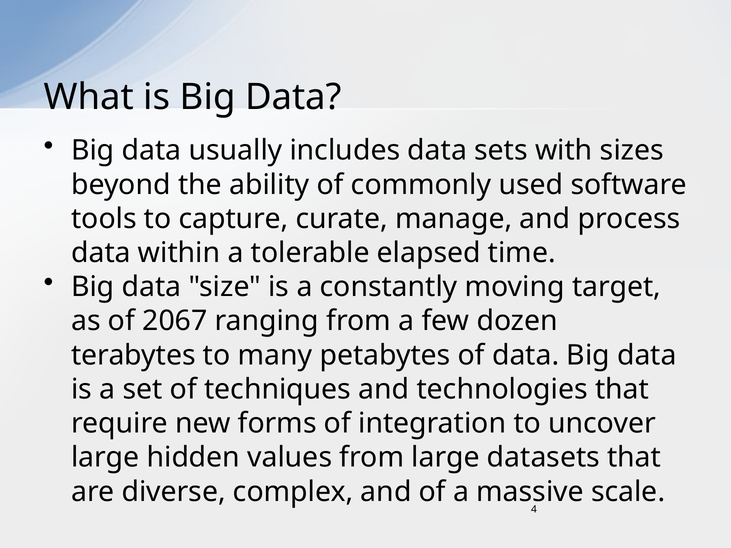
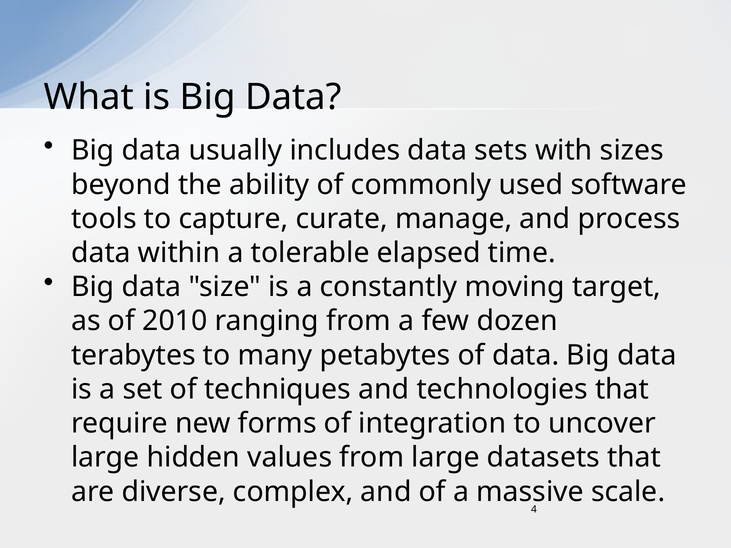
2067: 2067 -> 2010
